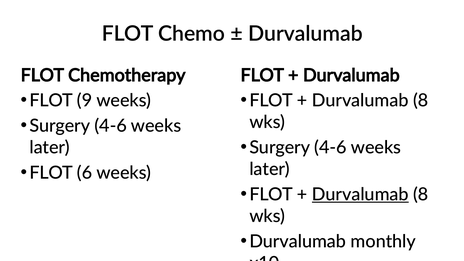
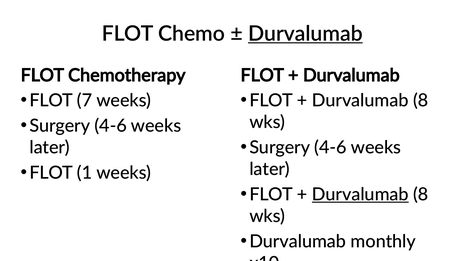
Durvalumab at (305, 34) underline: none -> present
9: 9 -> 7
6: 6 -> 1
